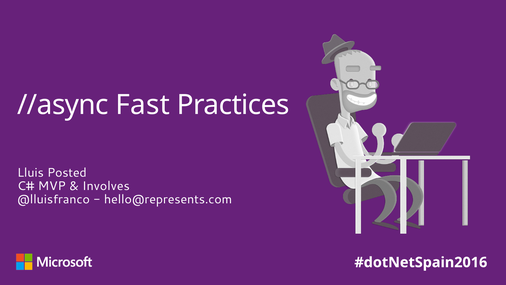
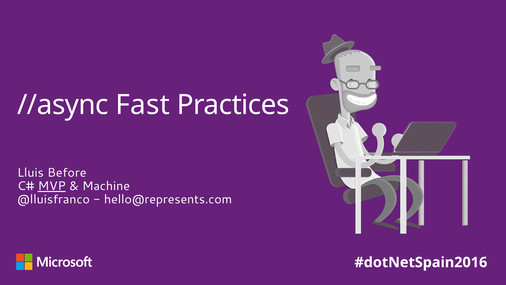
Posted: Posted -> Before
MVP underline: none -> present
Involves: Involves -> Machine
